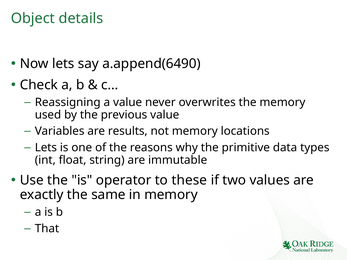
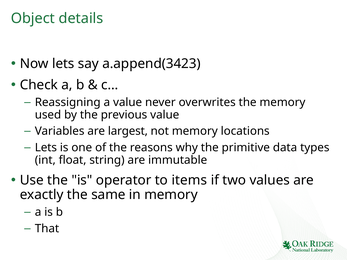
a.append(6490: a.append(6490 -> a.append(3423
results: results -> largest
these: these -> items
